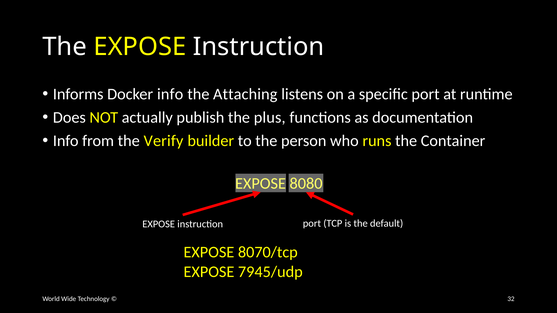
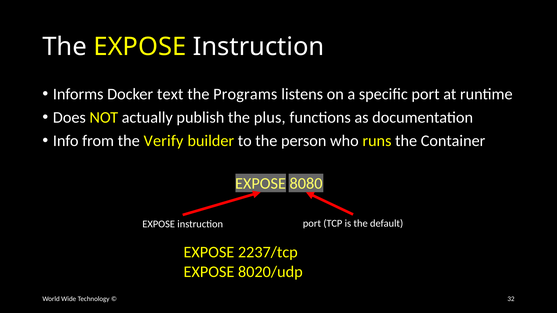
Docker info: info -> text
Attaching: Attaching -> Programs
8070/tcp: 8070/tcp -> 2237/tcp
7945/udp: 7945/udp -> 8020/udp
